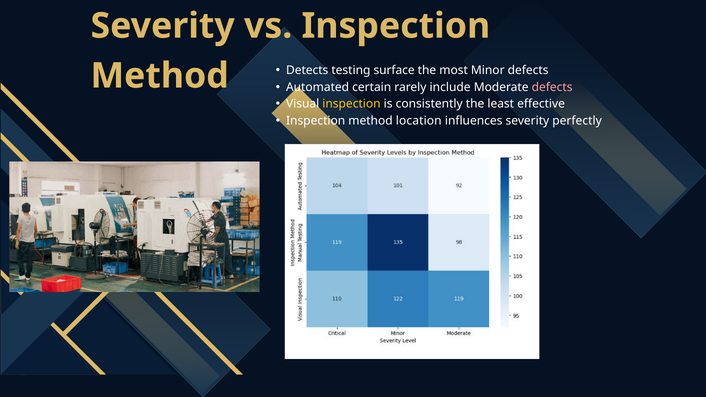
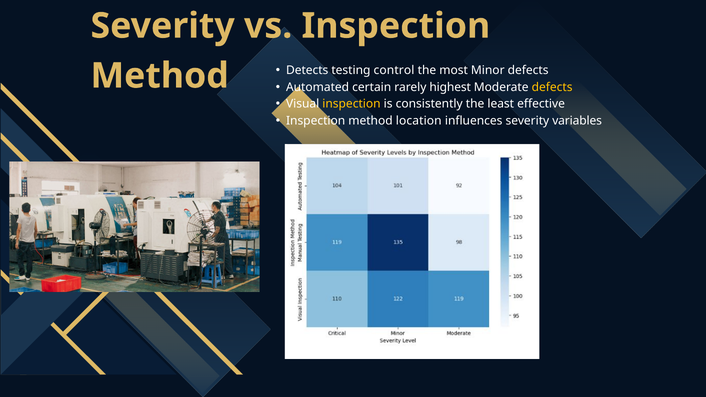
surface: surface -> control
include: include -> highest
defects at (552, 87) colour: pink -> yellow
perfectly: perfectly -> variables
